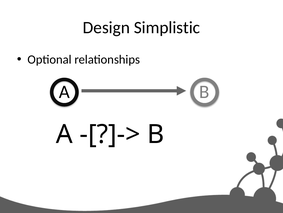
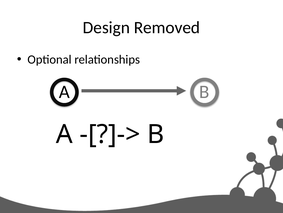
Simplistic: Simplistic -> Removed
